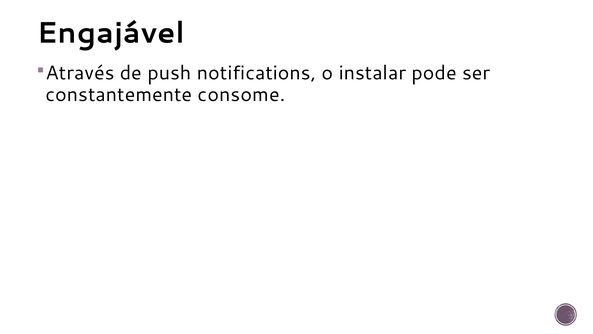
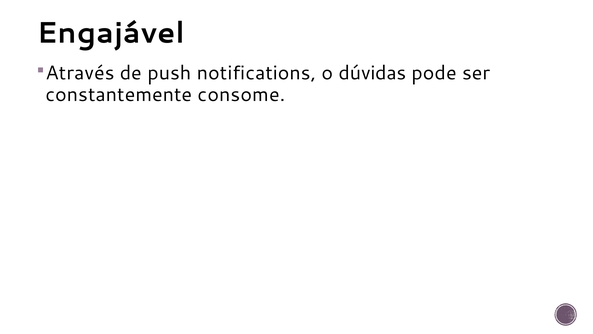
instalar: instalar -> dúvidas
